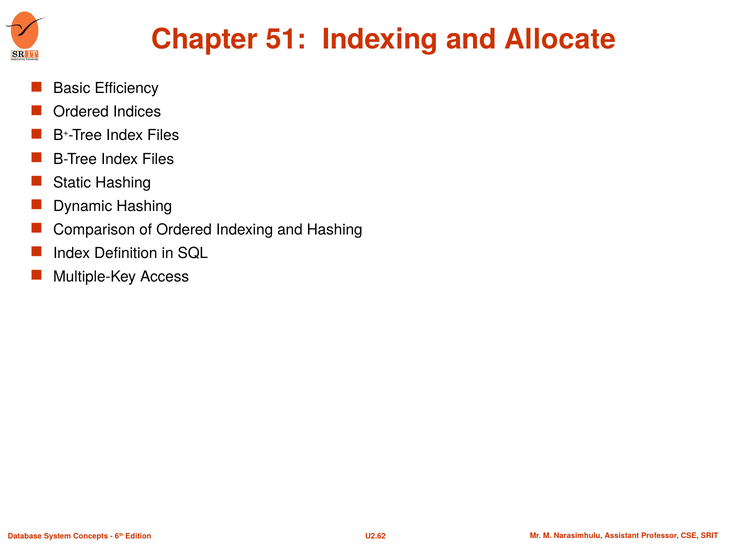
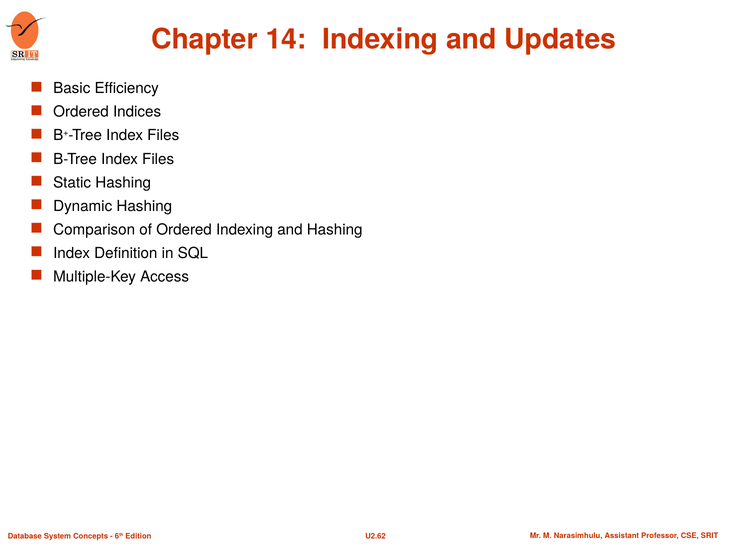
51: 51 -> 14
Allocate: Allocate -> Updates
